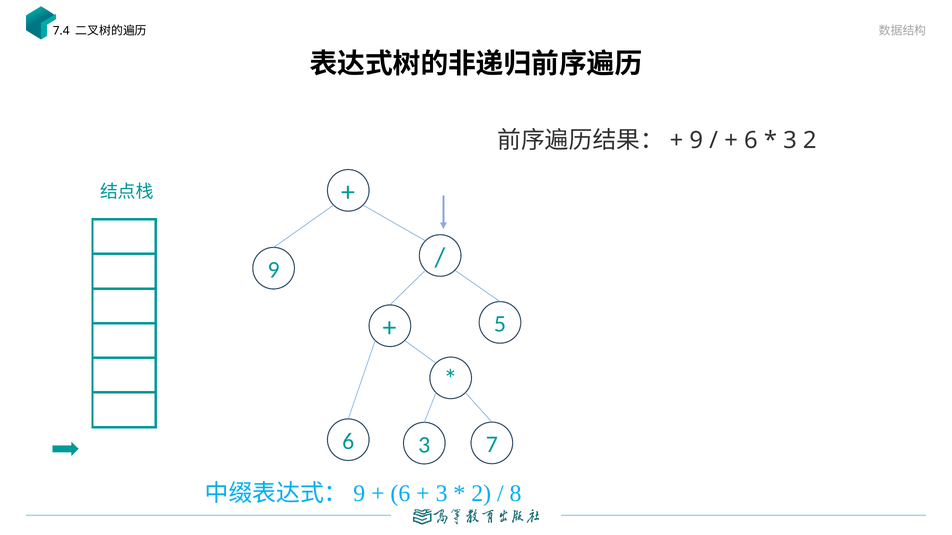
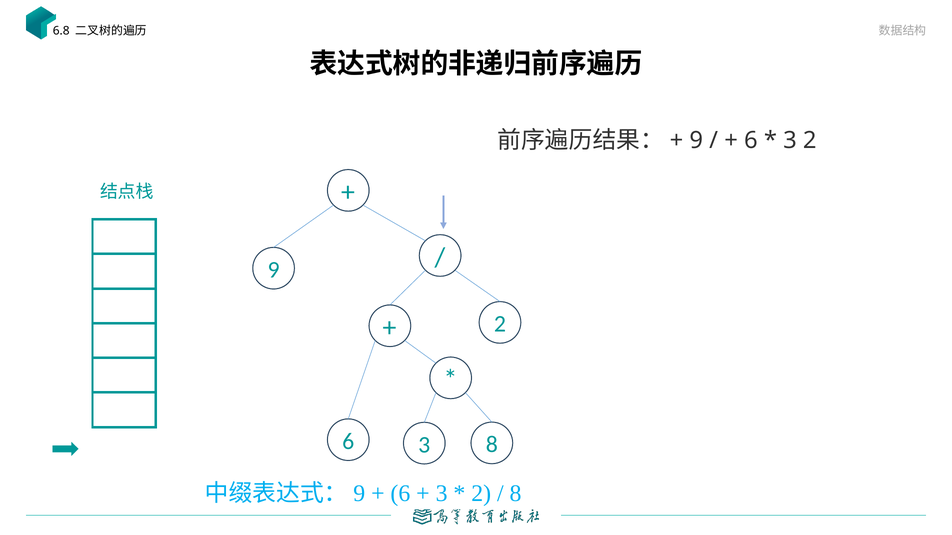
7.4: 7.4 -> 6.8
5 at (500, 324): 5 -> 2
3 7: 7 -> 8
